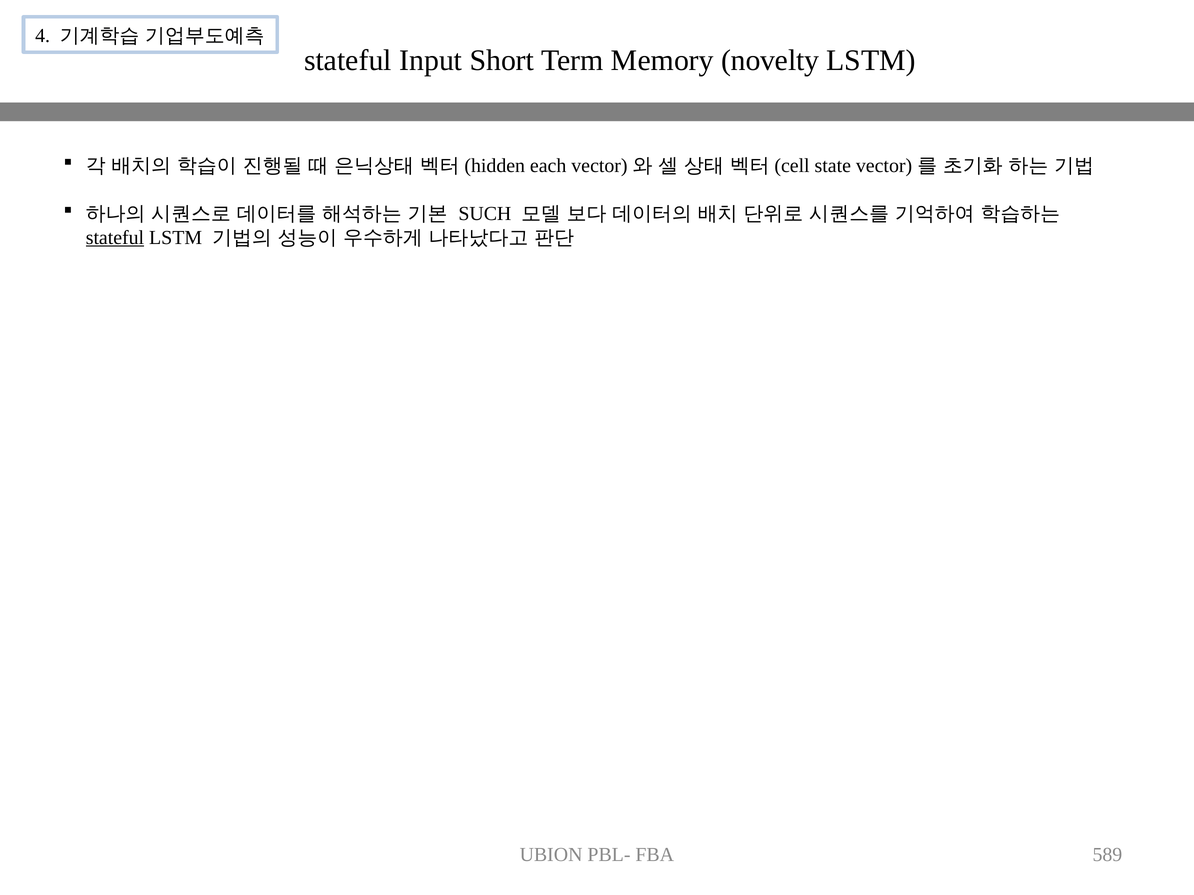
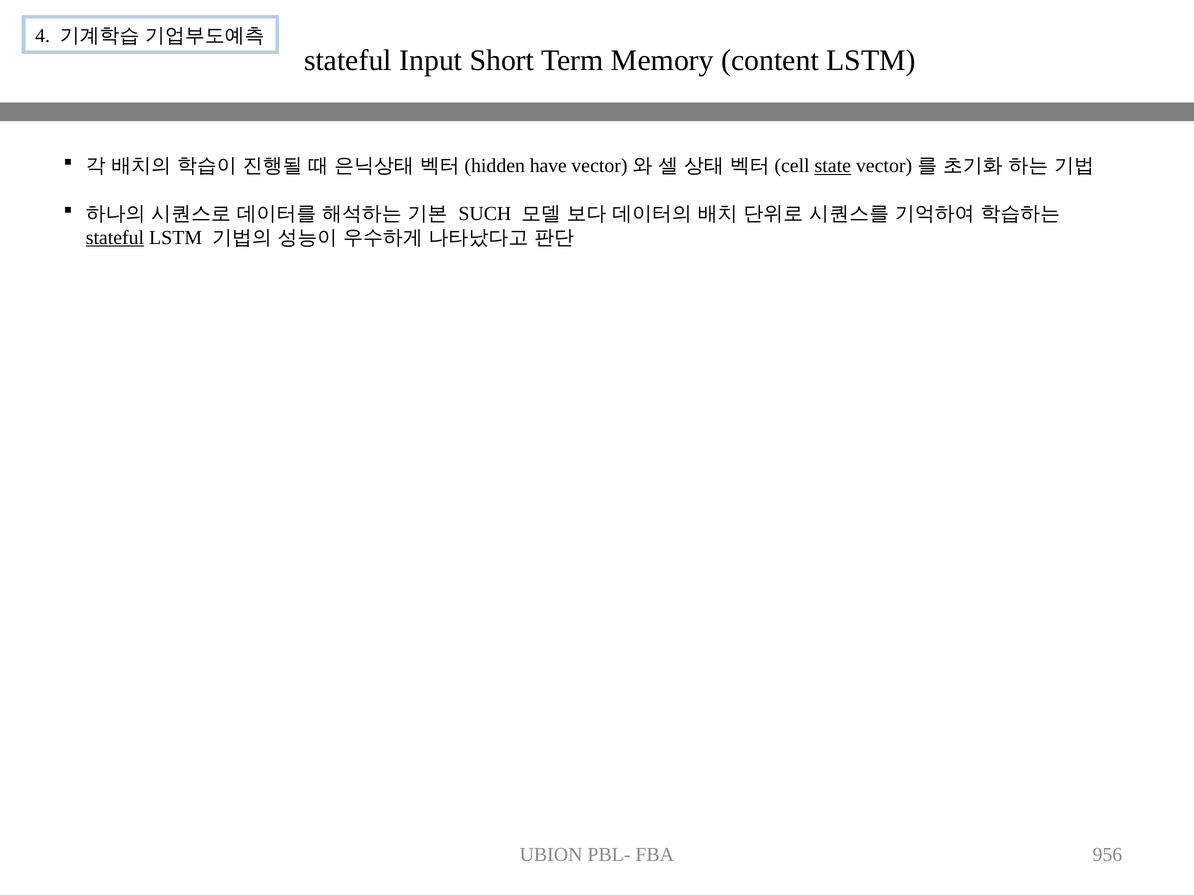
novelty: novelty -> content
each: each -> have
state underline: none -> present
589: 589 -> 956
